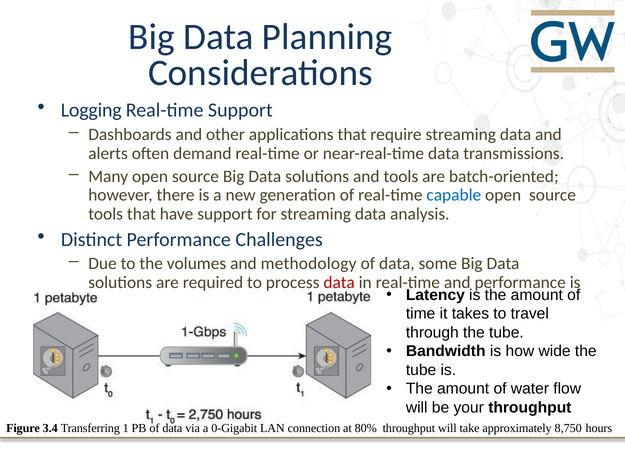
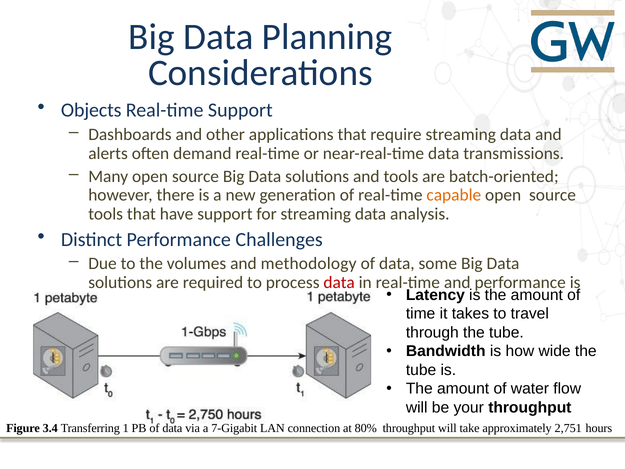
Logging: Logging -> Objects
capable colour: blue -> orange
0-Gigabit: 0-Gigabit -> 7-Gigabit
8,750: 8,750 -> 2,751
